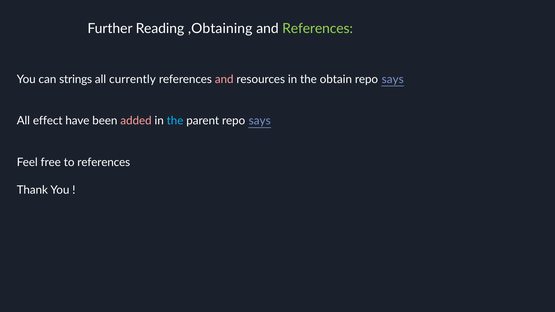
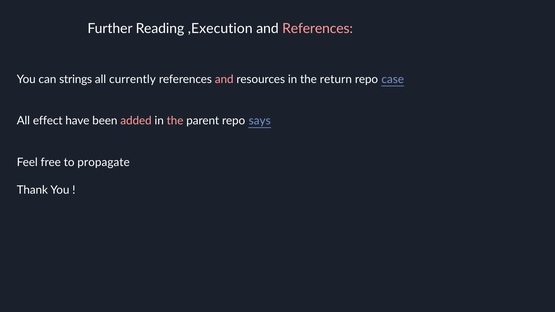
,Obtaining: ,Obtaining -> ,Execution
References at (318, 29) colour: light green -> pink
obtain: obtain -> return
says at (393, 79): says -> case
the at (175, 121) colour: light blue -> pink
to references: references -> propagate
